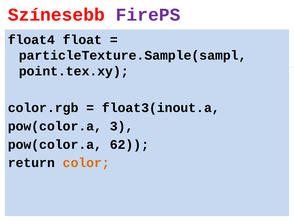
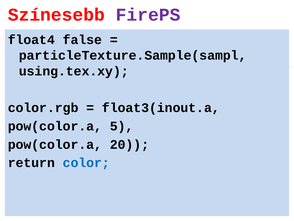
float: float -> false
point.tex.xy: point.tex.xy -> using.tex.xy
3: 3 -> 5
62: 62 -> 20
color colour: orange -> blue
